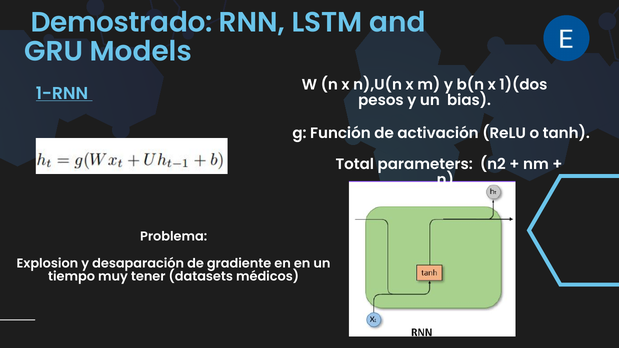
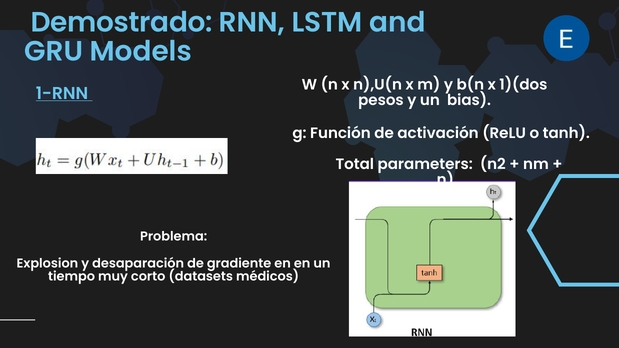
tener: tener -> corto
